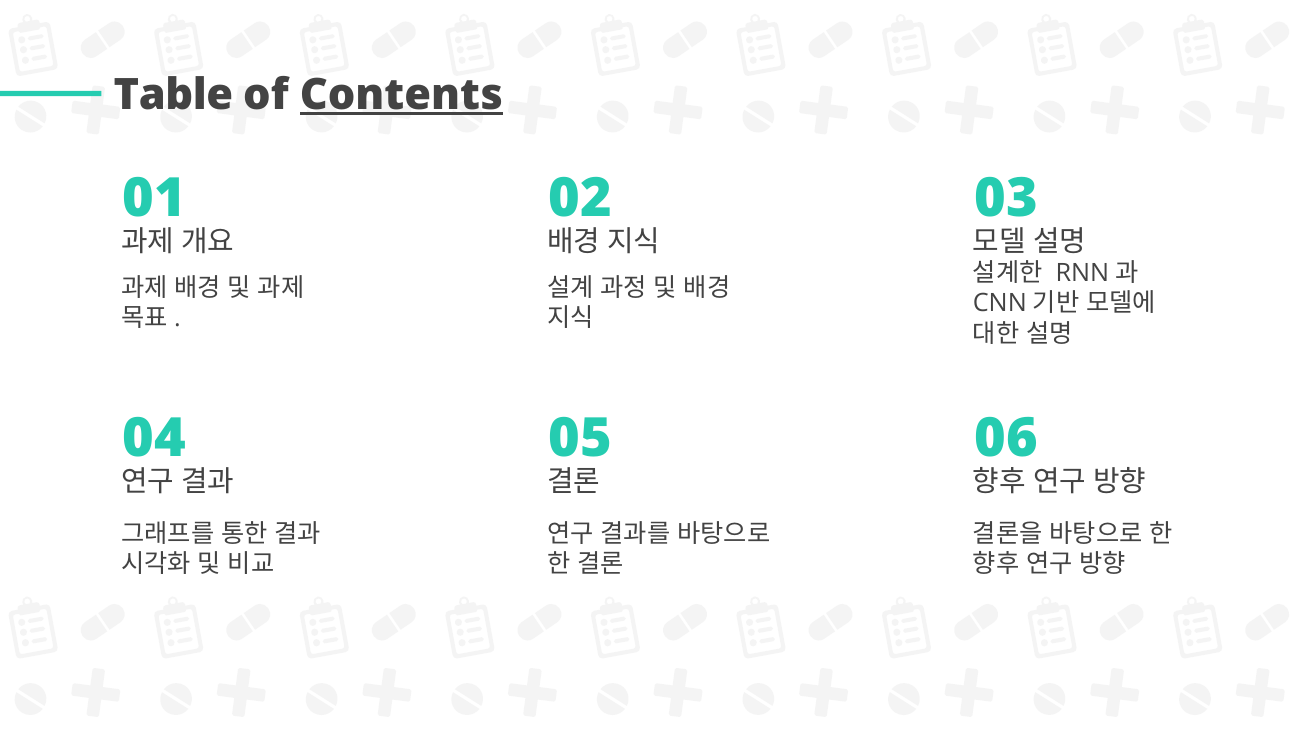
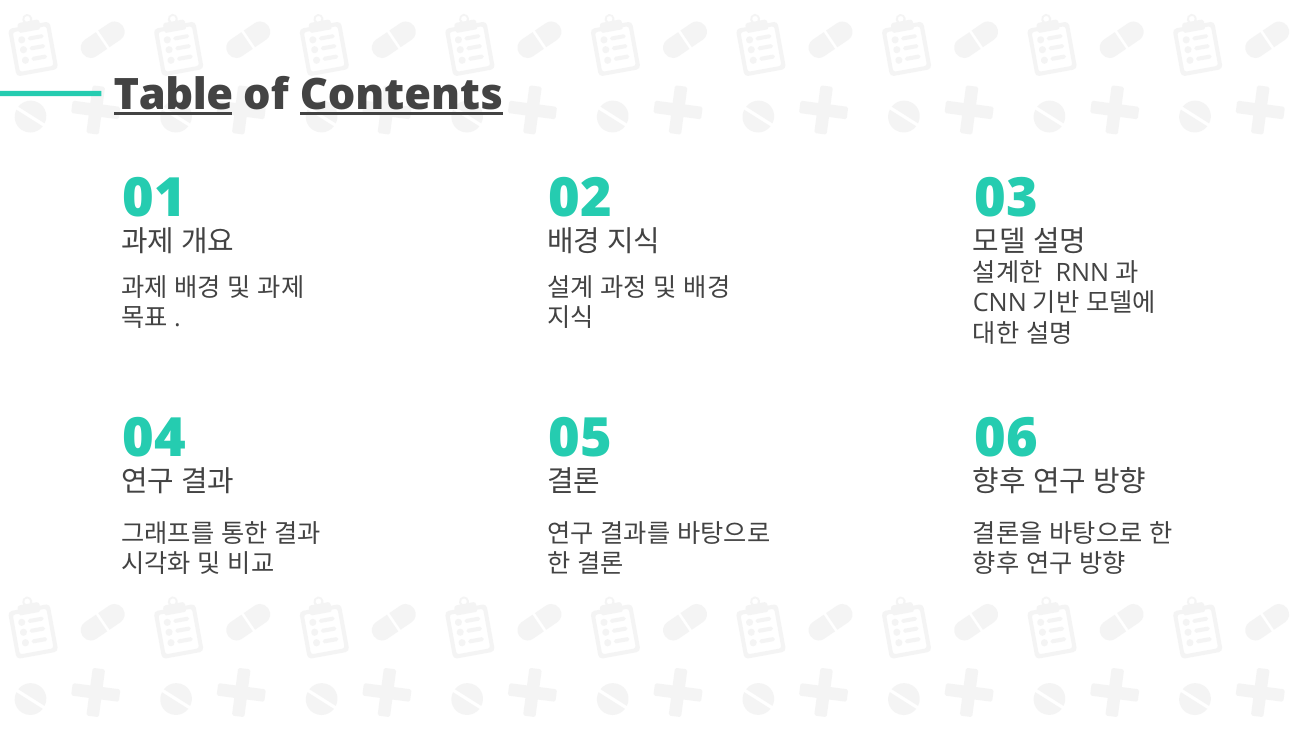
Table underline: none -> present
